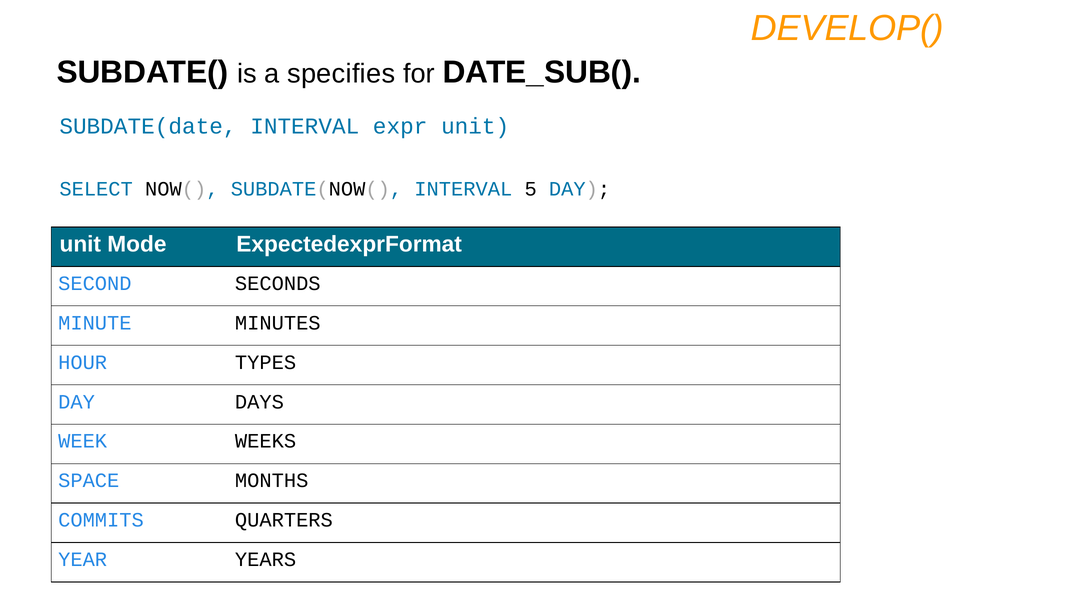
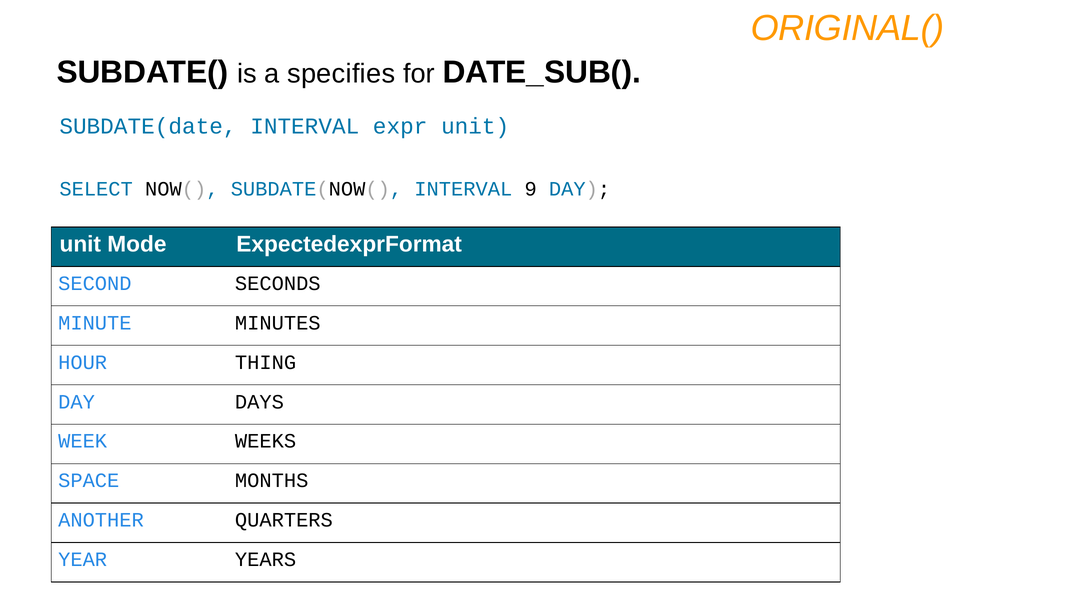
DEVELOP(: DEVELOP( -> ORIGINAL(
5: 5 -> 9
TYPES: TYPES -> THING
COMMITS: COMMITS -> ANOTHER
